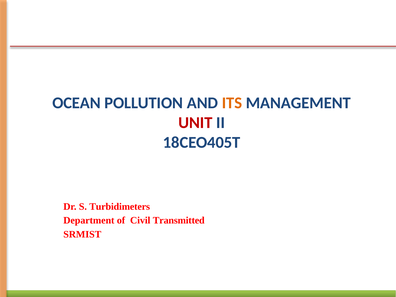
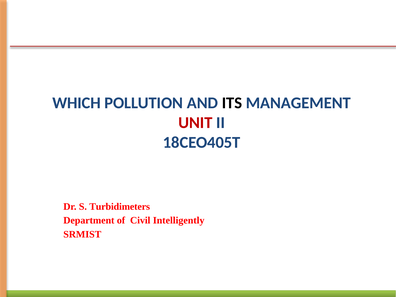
OCEAN: OCEAN -> WHICH
ITS colour: orange -> black
Transmitted: Transmitted -> Intelligently
